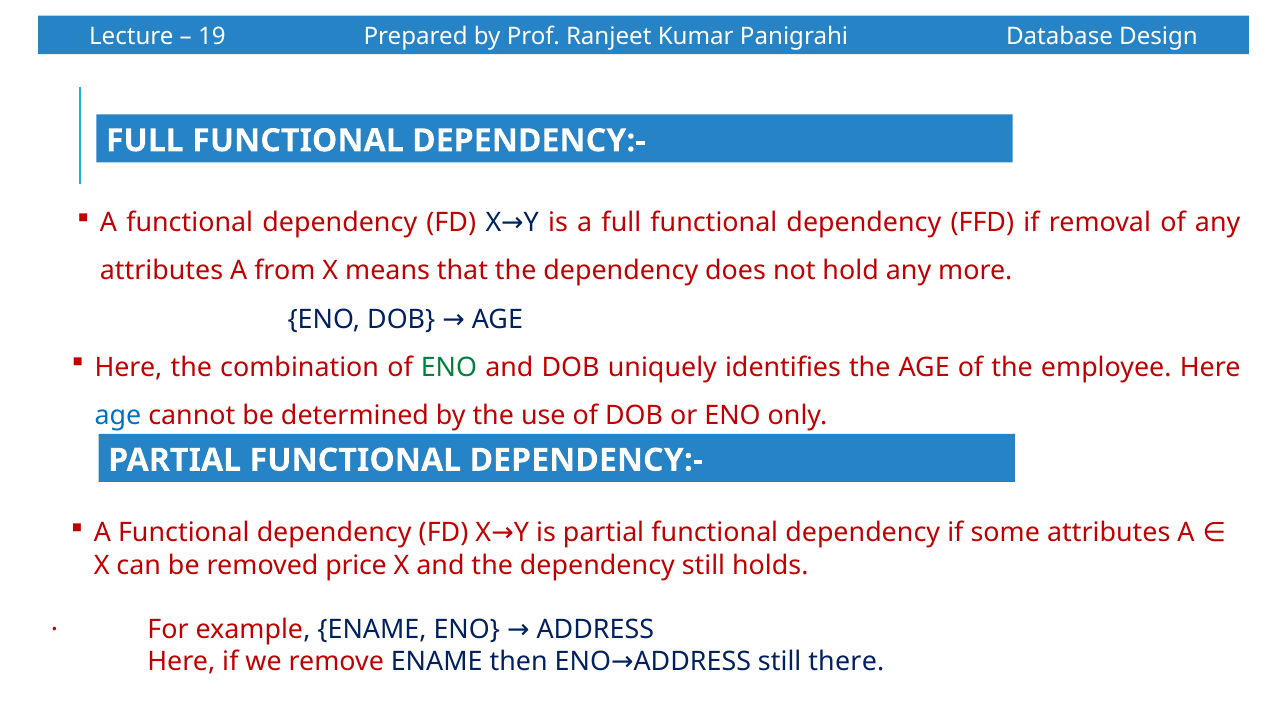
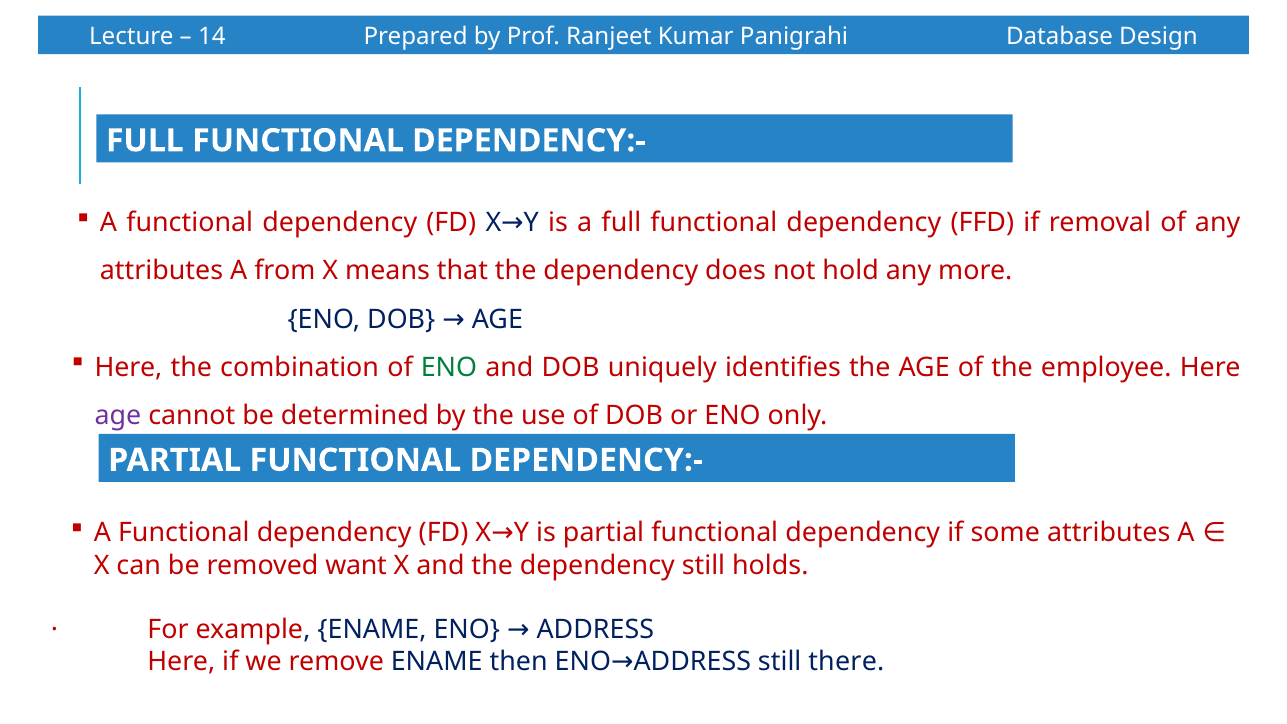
19: 19 -> 14
age at (118, 416) colour: blue -> purple
price: price -> want
